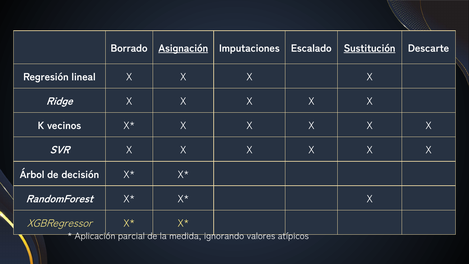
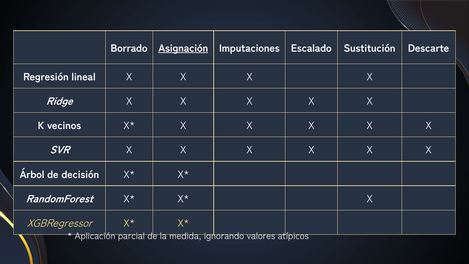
Sustitución underline: present -> none
